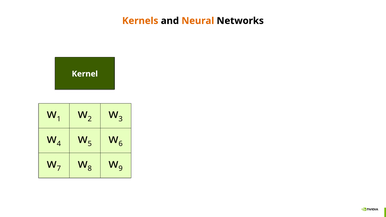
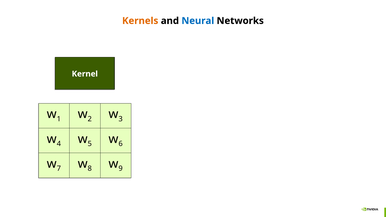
Neural colour: orange -> blue
